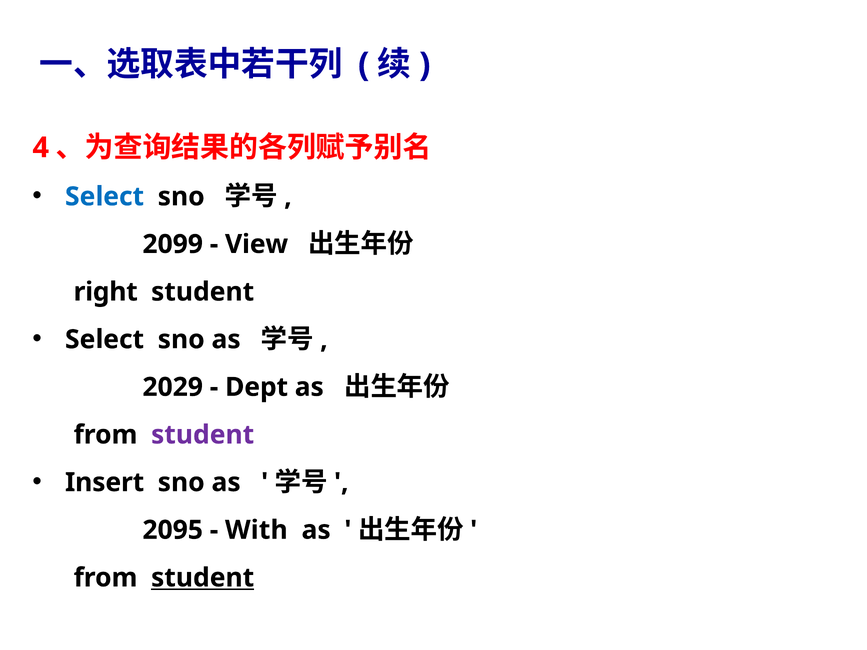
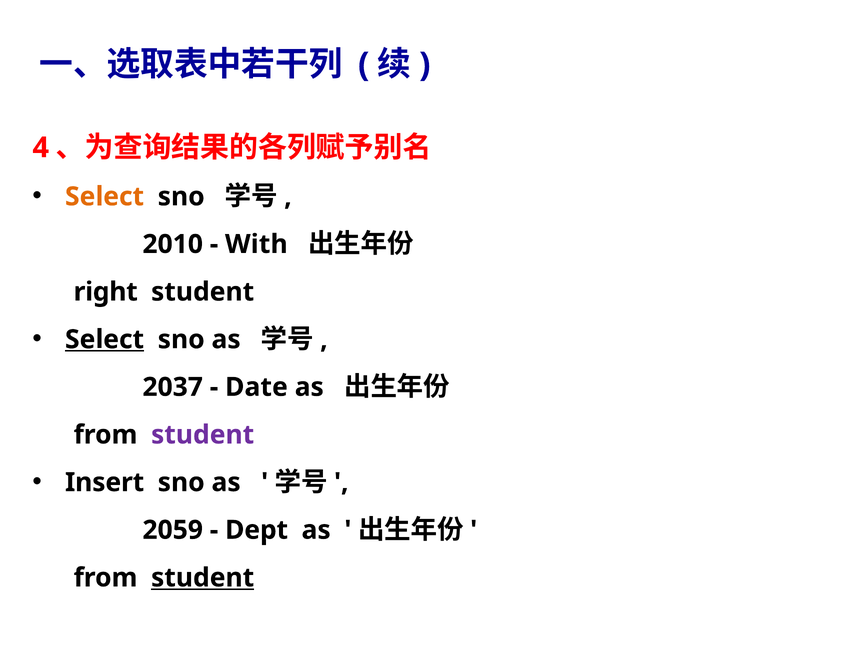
Select at (105, 197) colour: blue -> orange
2099: 2099 -> 2010
View: View -> With
Select at (105, 340) underline: none -> present
2029: 2029 -> 2037
Dept: Dept -> Date
2095: 2095 -> 2059
With: With -> Dept
